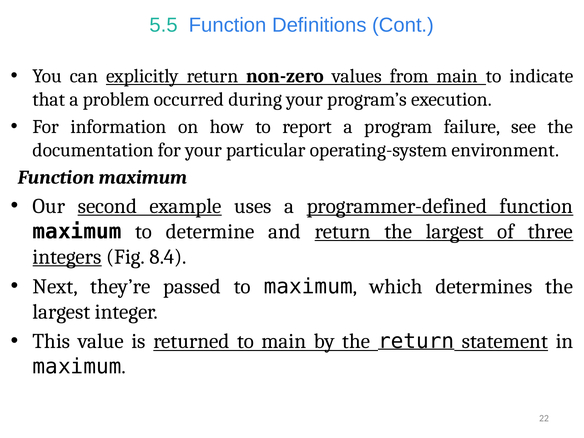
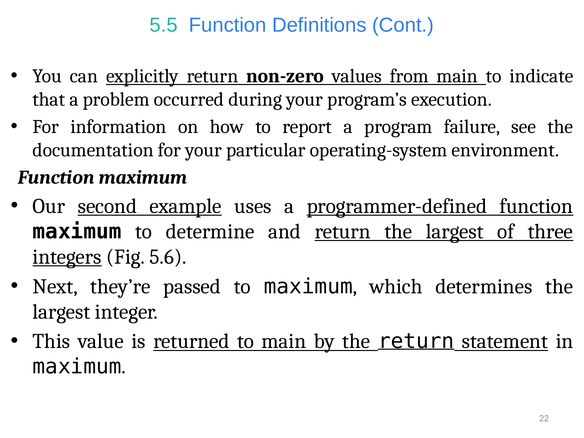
8.4: 8.4 -> 5.6
